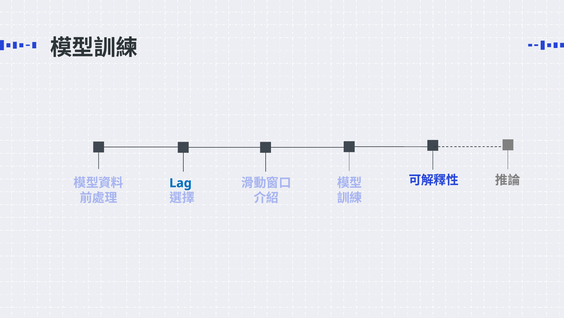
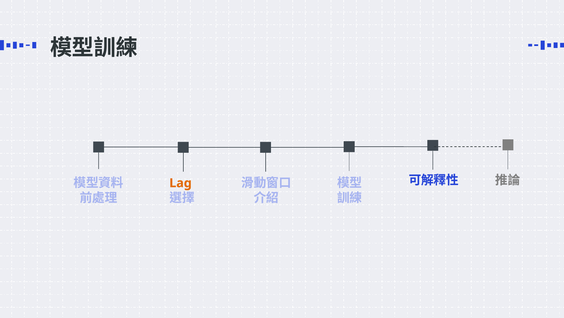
Lag colour: blue -> orange
